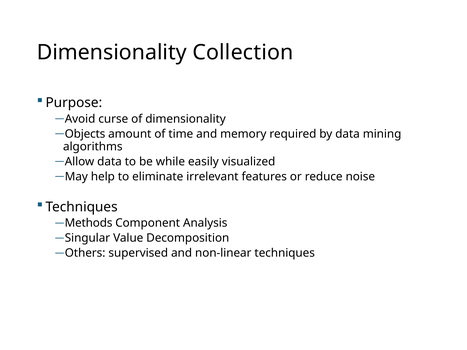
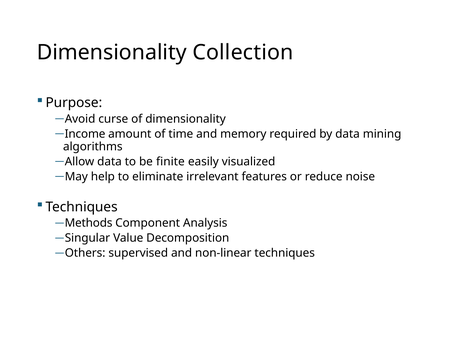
Objects: Objects -> Income
while: while -> finite
